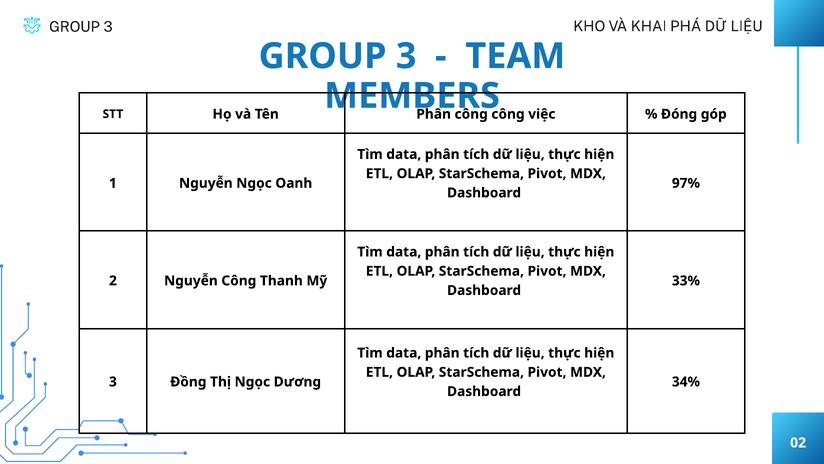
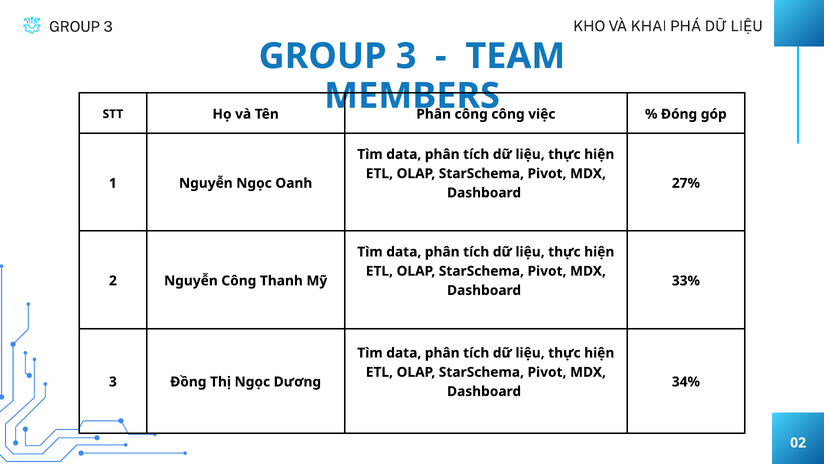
97%: 97% -> 27%
